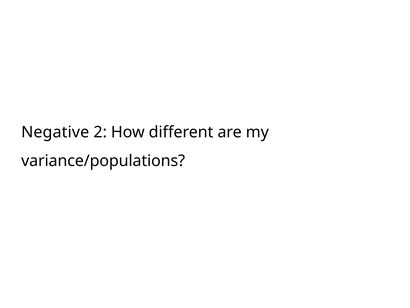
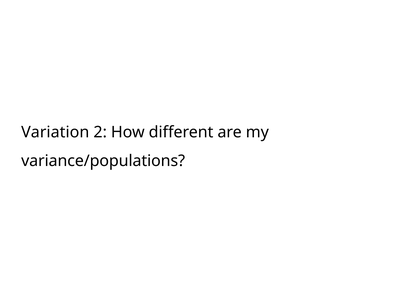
Negative: Negative -> Variation
